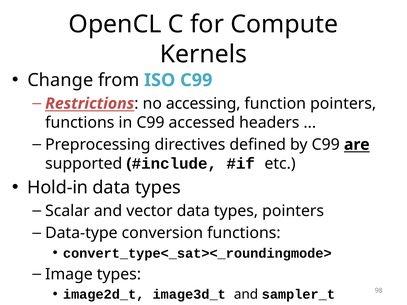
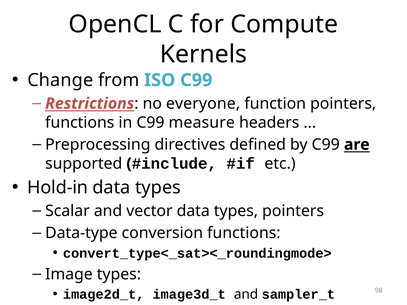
accessing: accessing -> everyone
accessed: accessed -> measure
